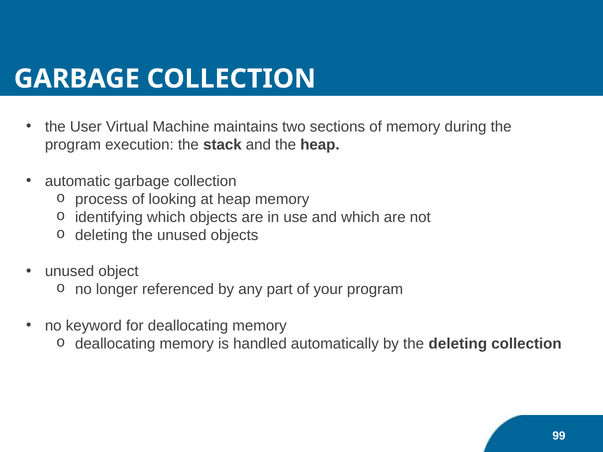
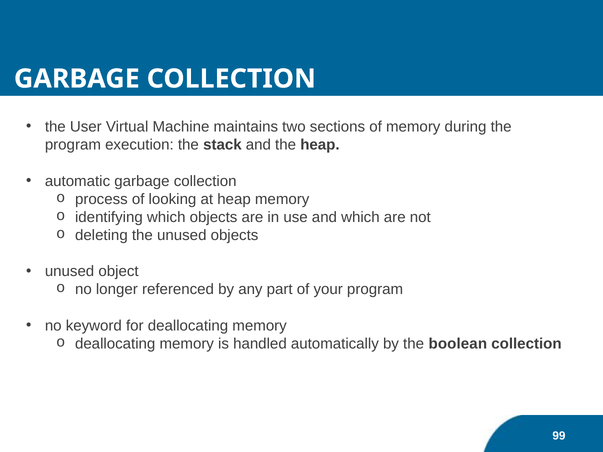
the deleting: deleting -> boolean
